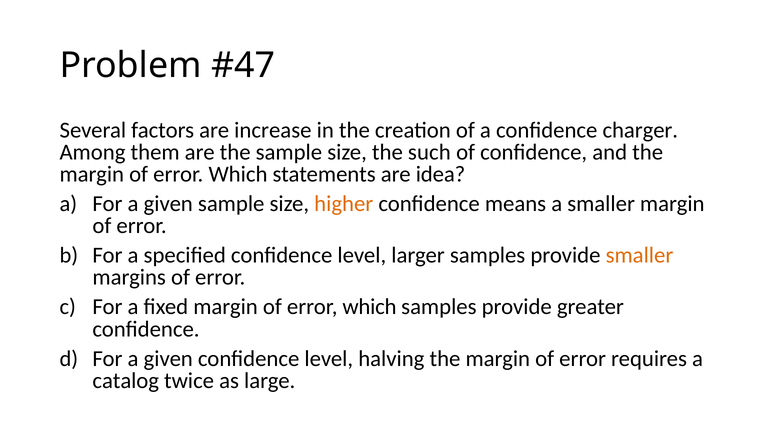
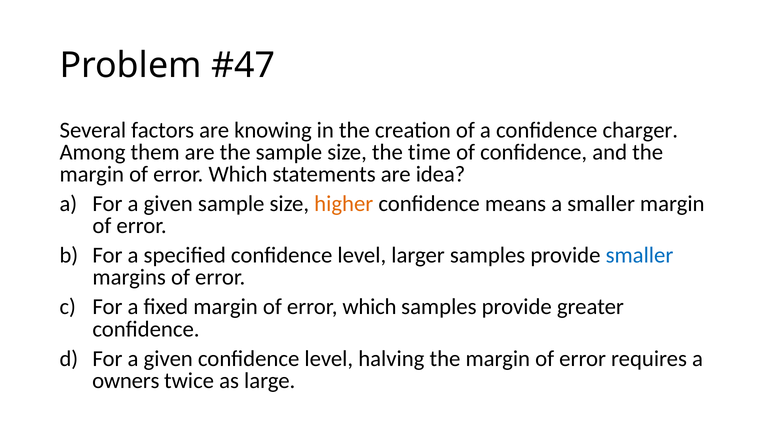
increase: increase -> knowing
such: such -> time
smaller at (639, 256) colour: orange -> blue
catalog: catalog -> owners
